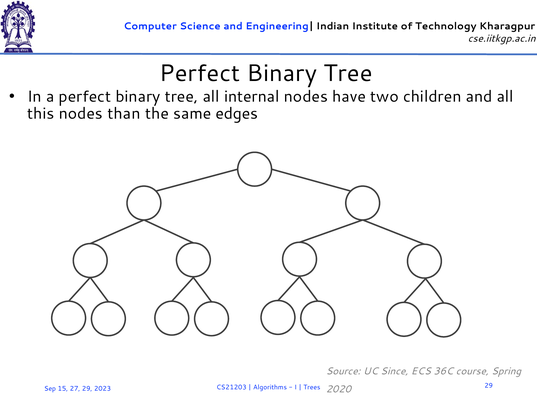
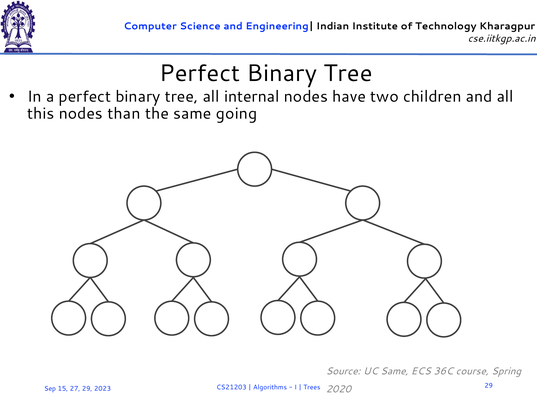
edges: edges -> going
UC Since: Since -> Same
